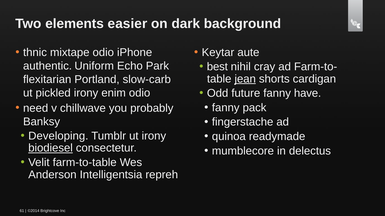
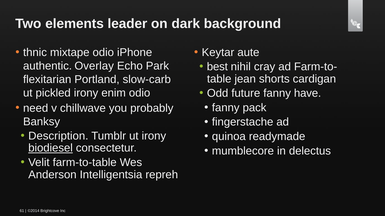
easier: easier -> leader
Uniform: Uniform -> Overlay
jean underline: present -> none
Developing: Developing -> Description
